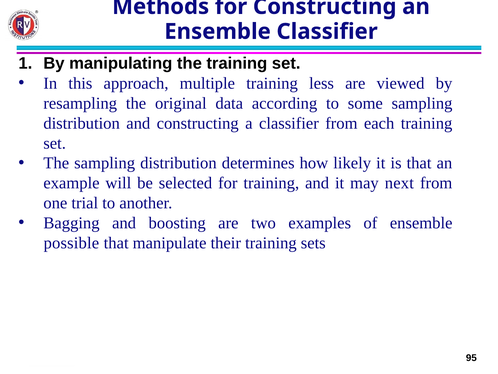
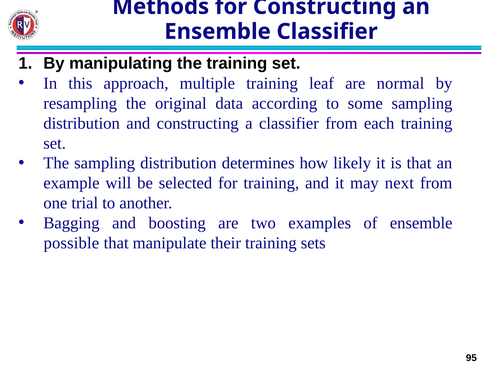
less: less -> leaf
viewed: viewed -> normal
